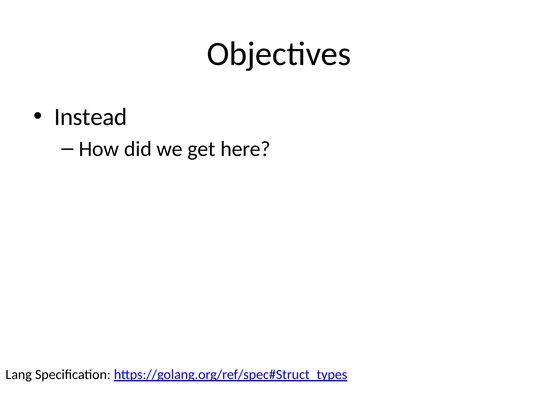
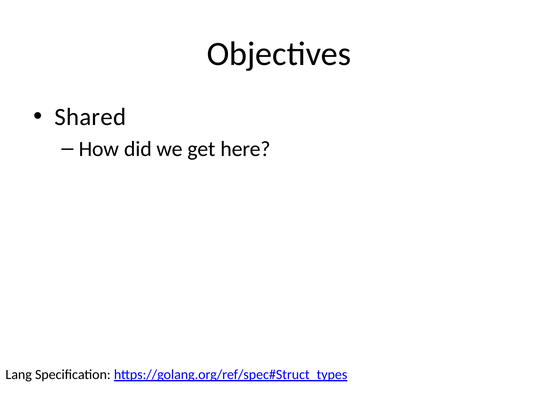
Instead: Instead -> Shared
